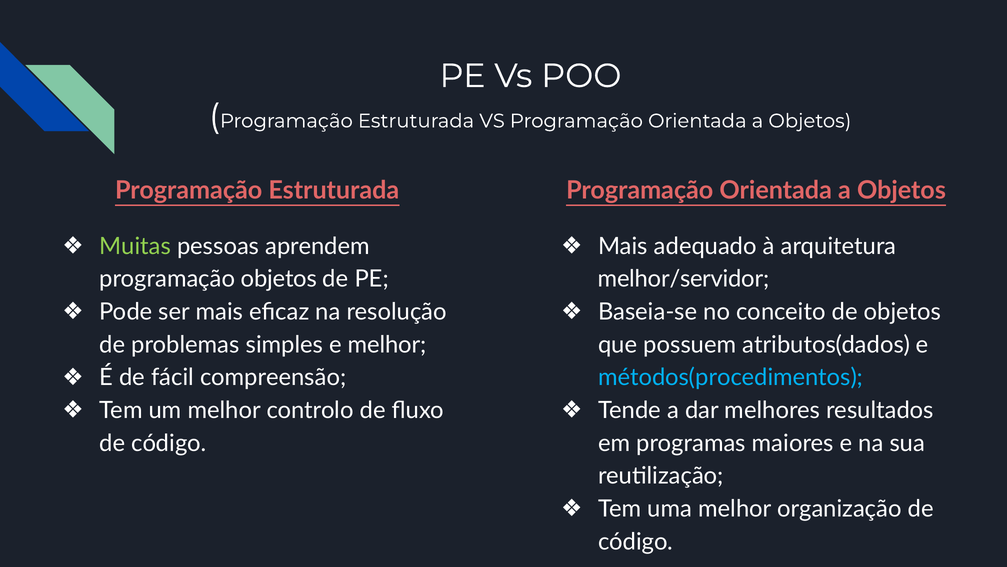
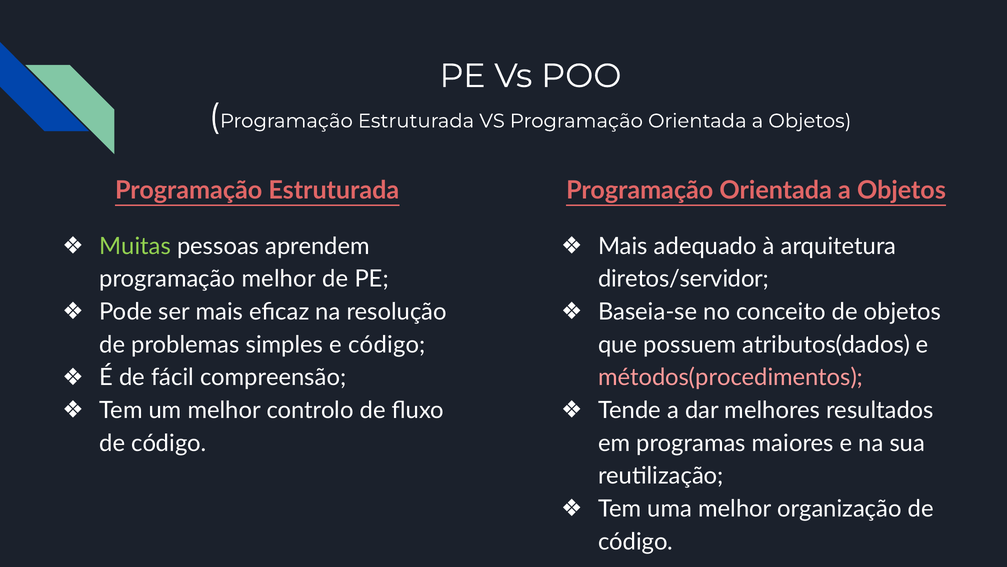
programação objetos: objetos -> melhor
melhor/servidor: melhor/servidor -> diretos/servidor
e melhor: melhor -> código
métodos(procedimentos colour: light blue -> pink
